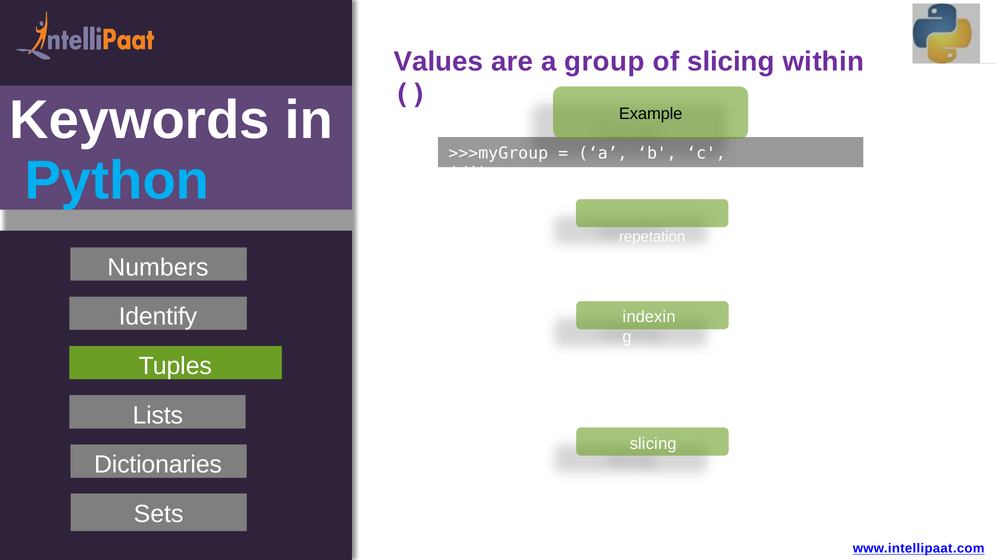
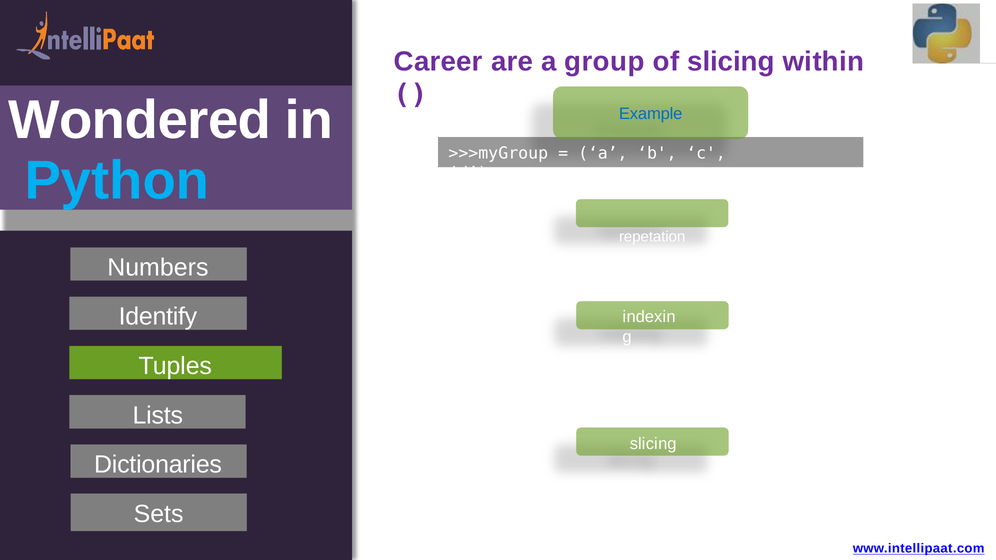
Values: Values -> Career
Keywords: Keywords -> Wondered
Example colour: black -> blue
